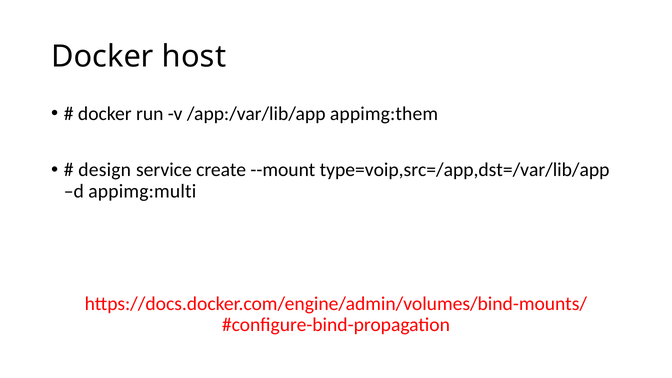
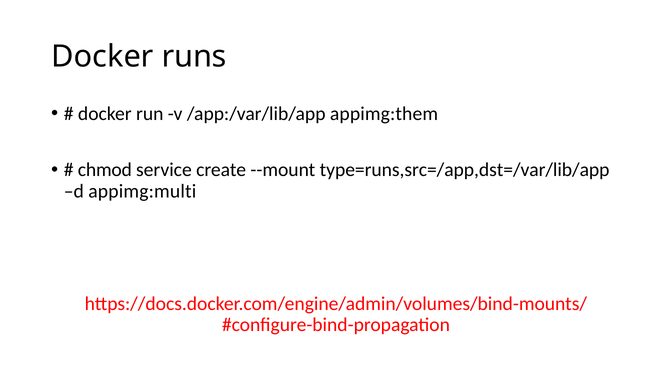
host: host -> runs
design: design -> chmod
type=voip,src=/app,dst=/var/lib/app: type=voip,src=/app,dst=/var/lib/app -> type=runs,src=/app,dst=/var/lib/app
